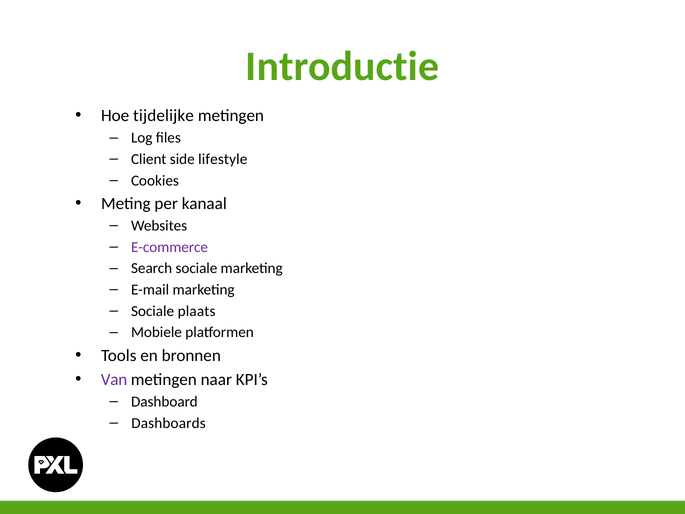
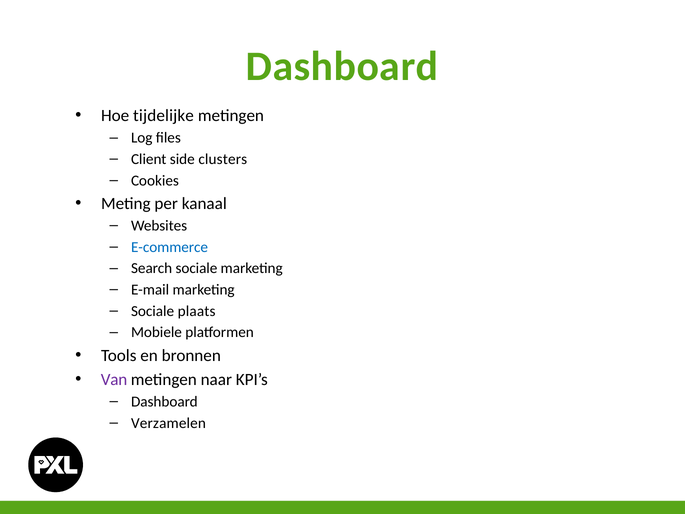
Introductie at (342, 66): Introductie -> Dashboard
lifestyle: lifestyle -> clusters
E-commerce colour: purple -> blue
Dashboards: Dashboards -> Verzamelen
